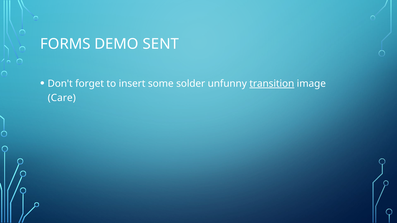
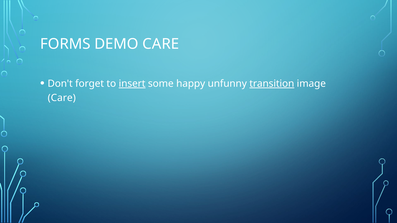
DEMO SENT: SENT -> CARE
insert underline: none -> present
solder: solder -> happy
